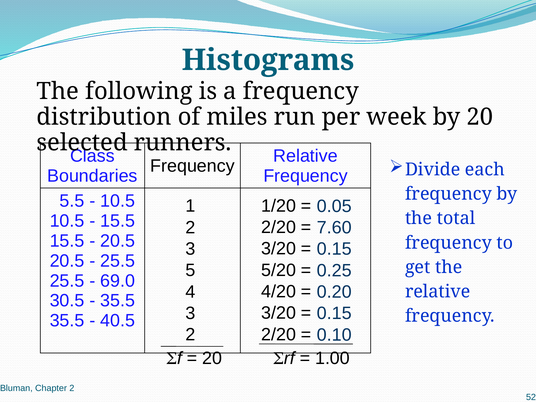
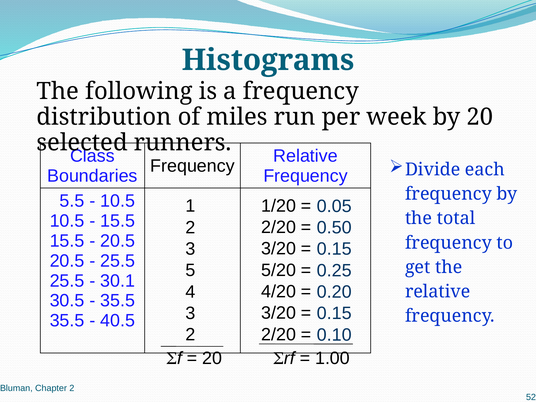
7.60: 7.60 -> 0.50
69.0: 69.0 -> 30.1
